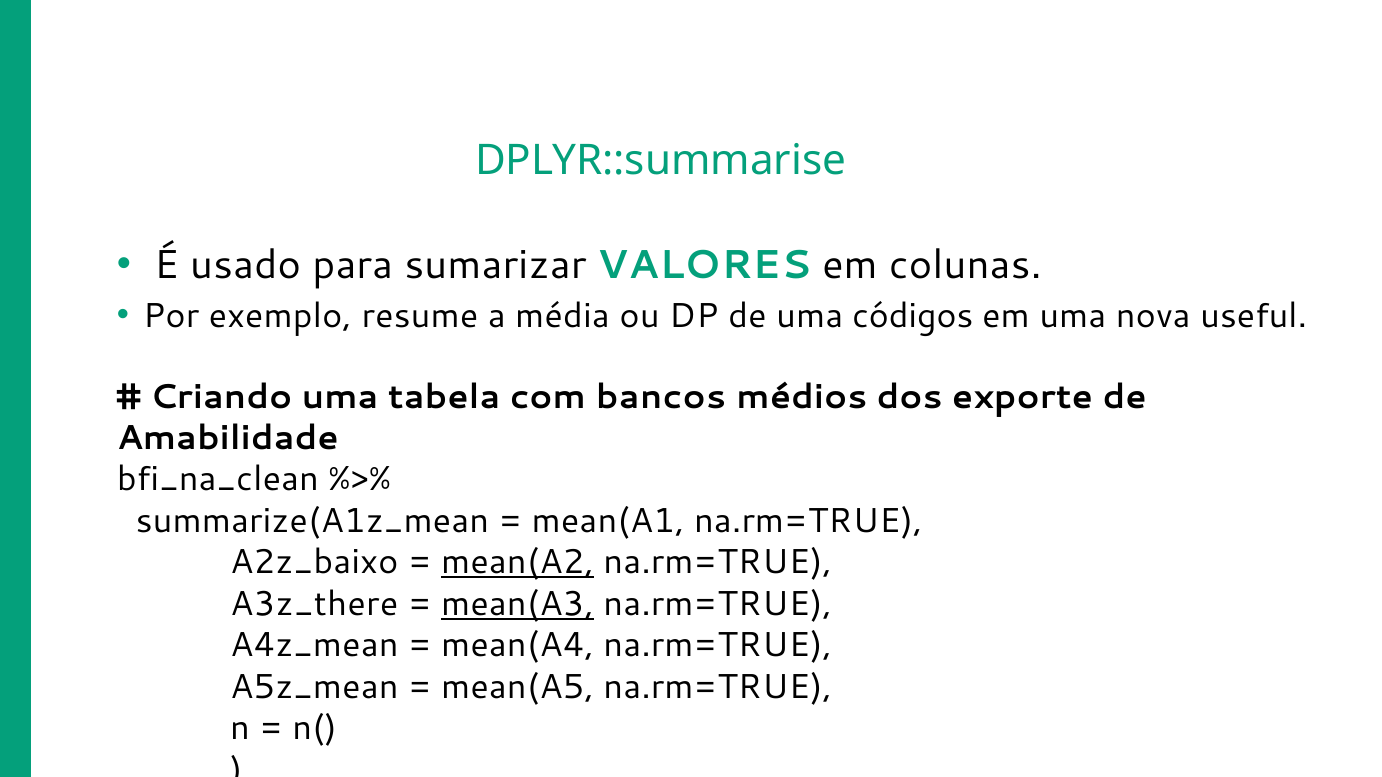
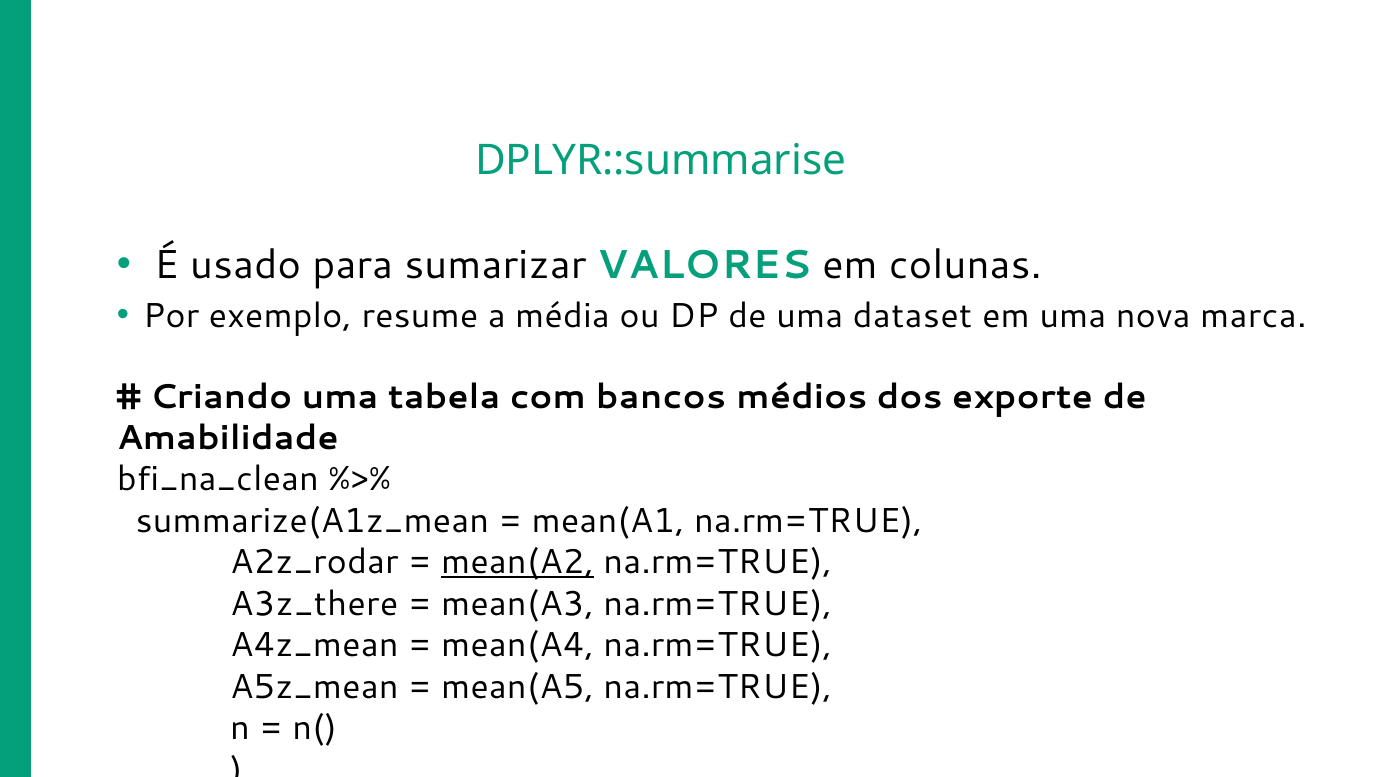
códigos: códigos -> dataset
useful: useful -> marca
A2z_baixo: A2z_baixo -> A2z_rodar
mean(A3 underline: present -> none
